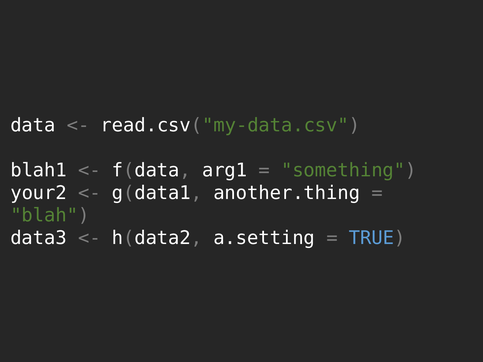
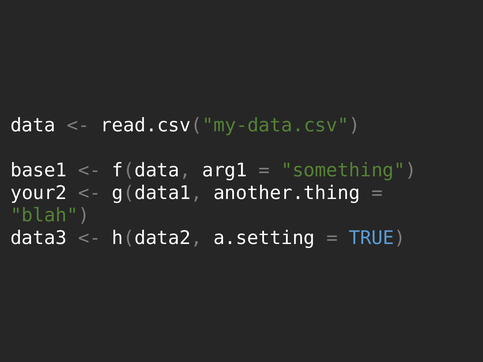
blah1: blah1 -> base1
